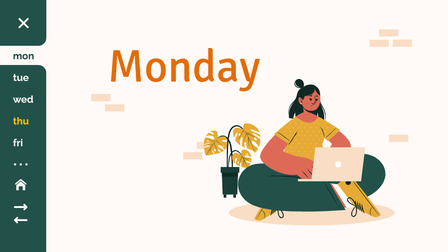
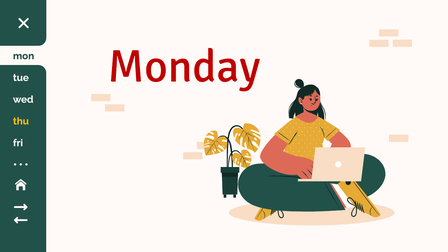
Monday colour: orange -> red
